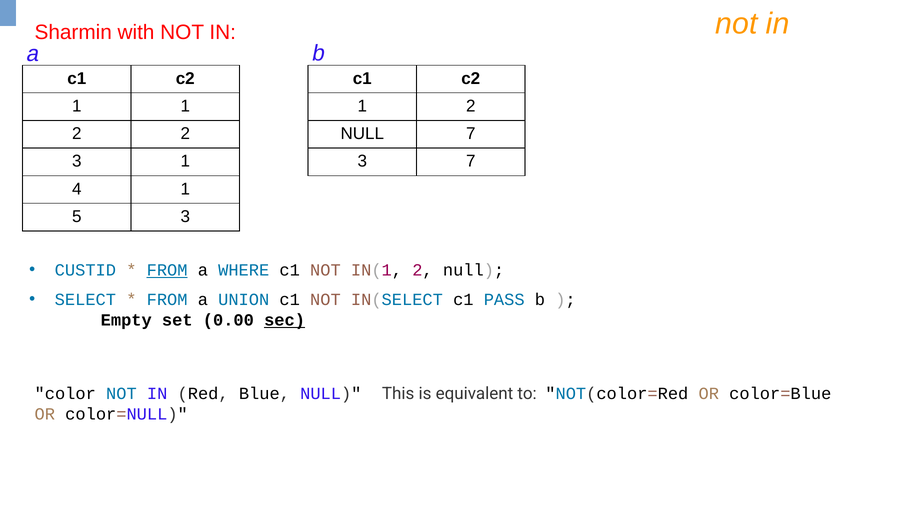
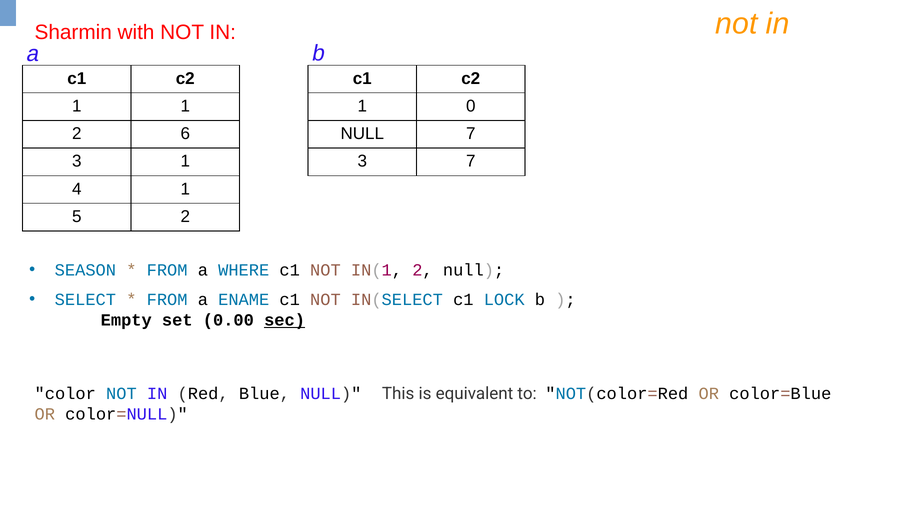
2 at (471, 106): 2 -> 0
2 2: 2 -> 6
5 3: 3 -> 2
CUSTID: CUSTID -> SEASON
FROM at (167, 270) underline: present -> none
UNION: UNION -> ENAME
PASS: PASS -> LOCK
